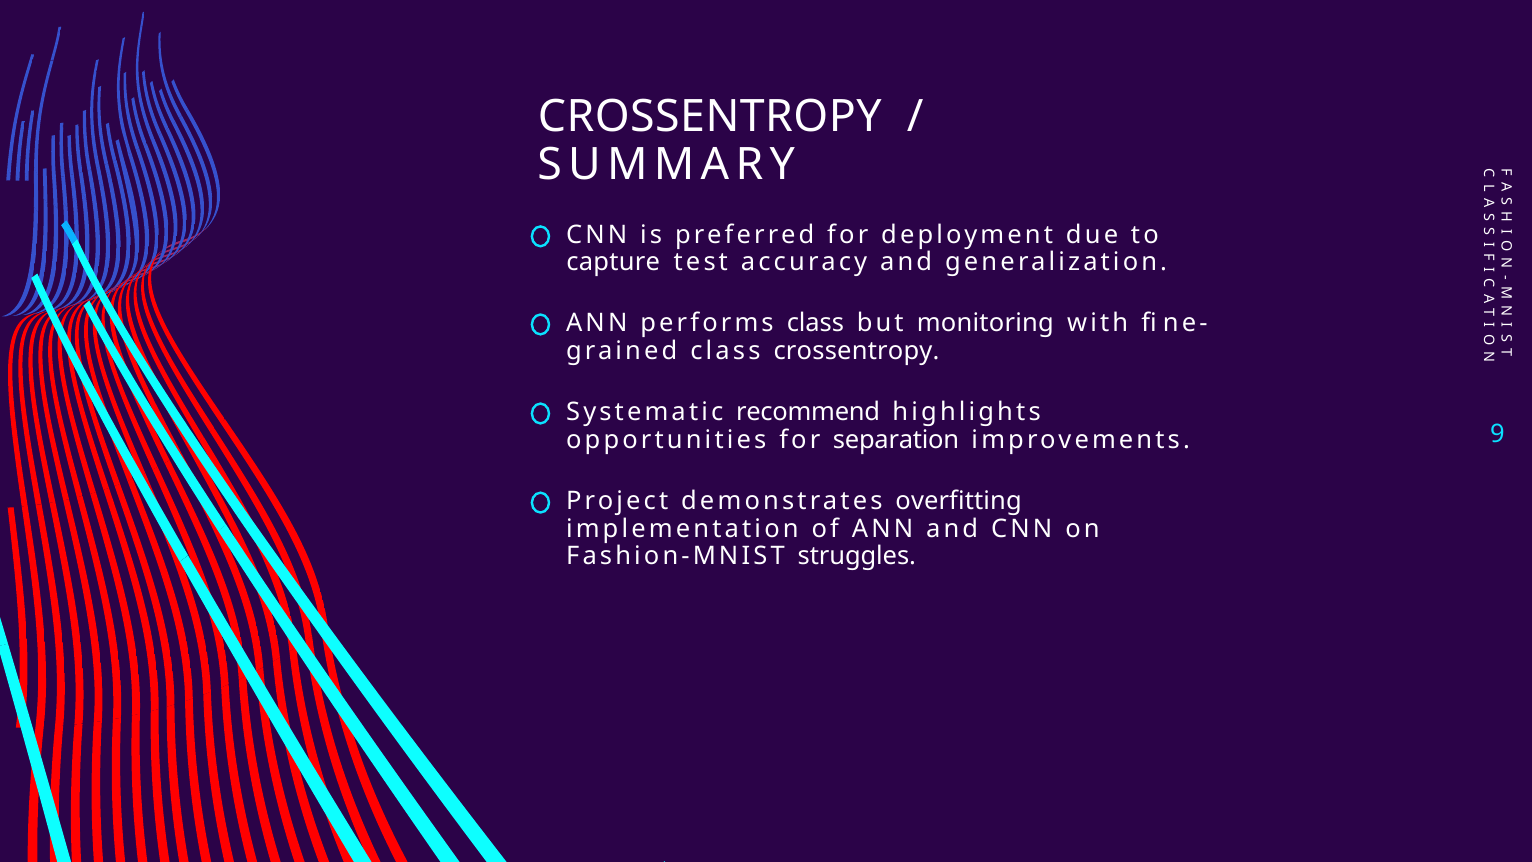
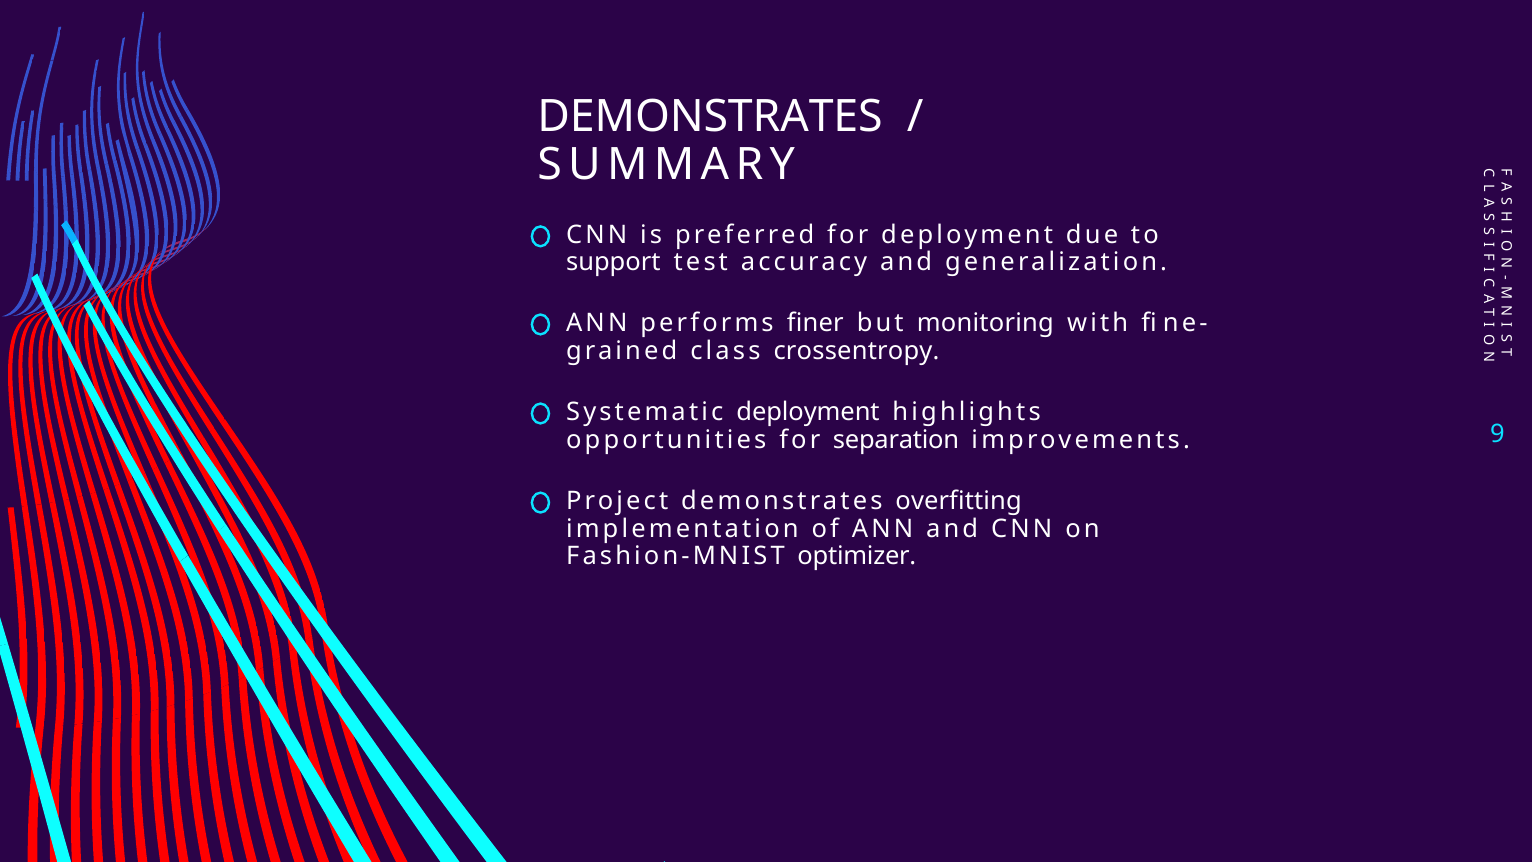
CROSSENTROPY at (710, 117): CROSSENTROPY -> DEMONSTRATES
capture: capture -> support
performs class: class -> finer
Systematic recommend: recommend -> deployment
struggles: struggles -> optimizer
